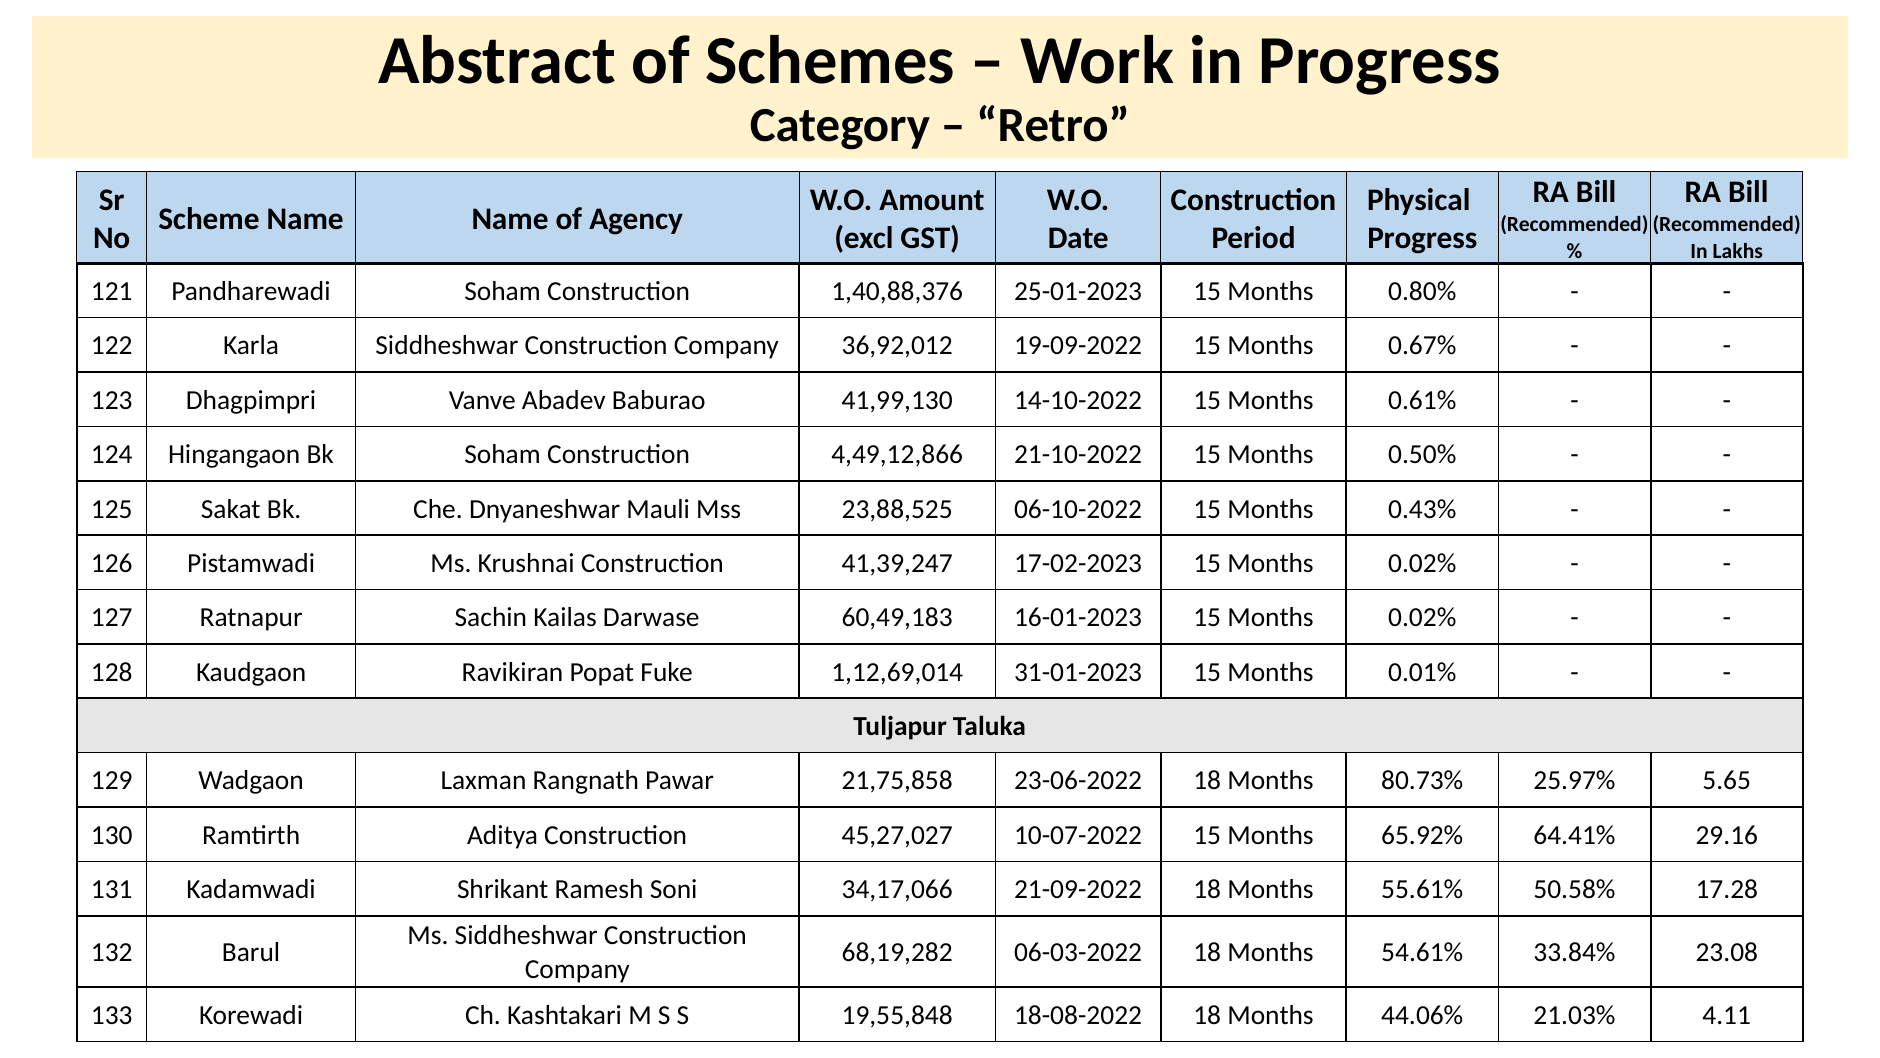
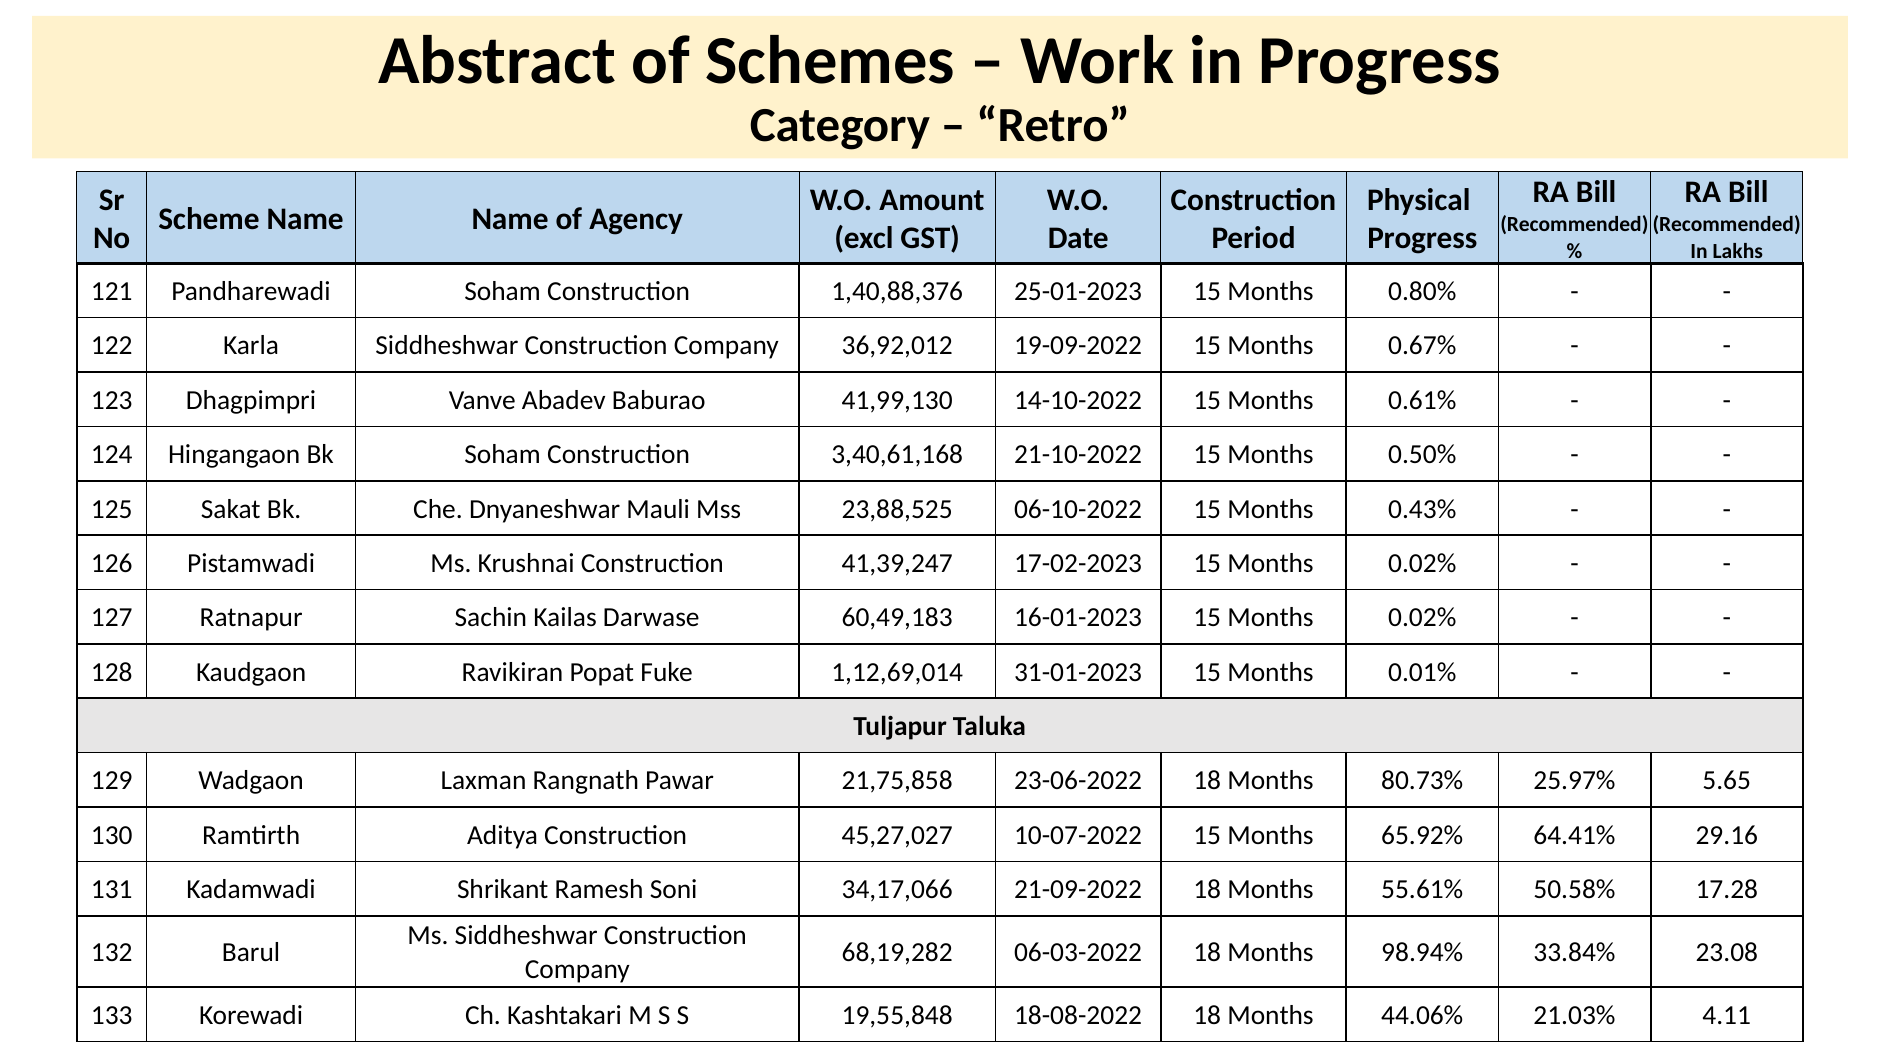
4,49,12,866: 4,49,12,866 -> 3,40,61,168
54.61%: 54.61% -> 98.94%
